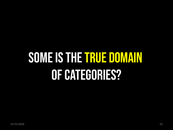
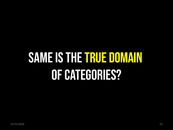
SOME: SOME -> SAME
